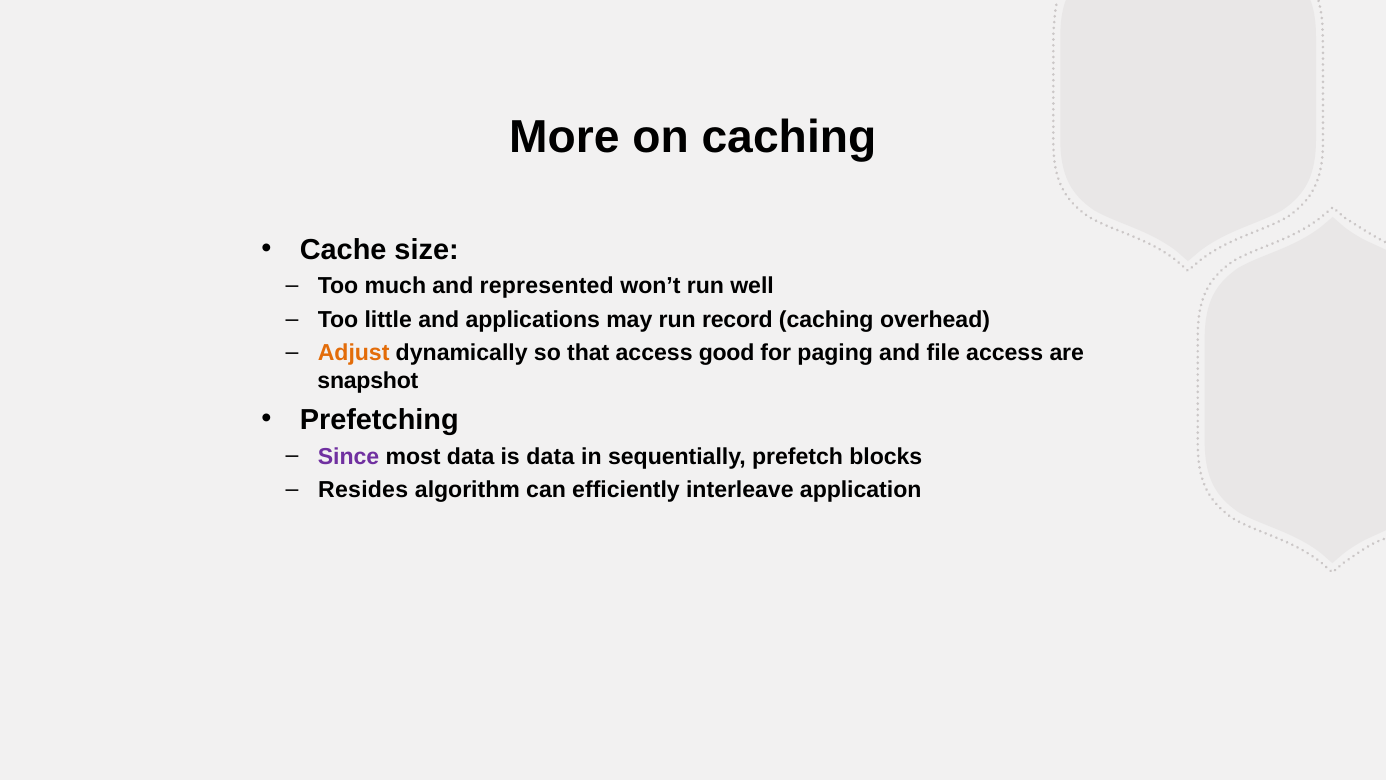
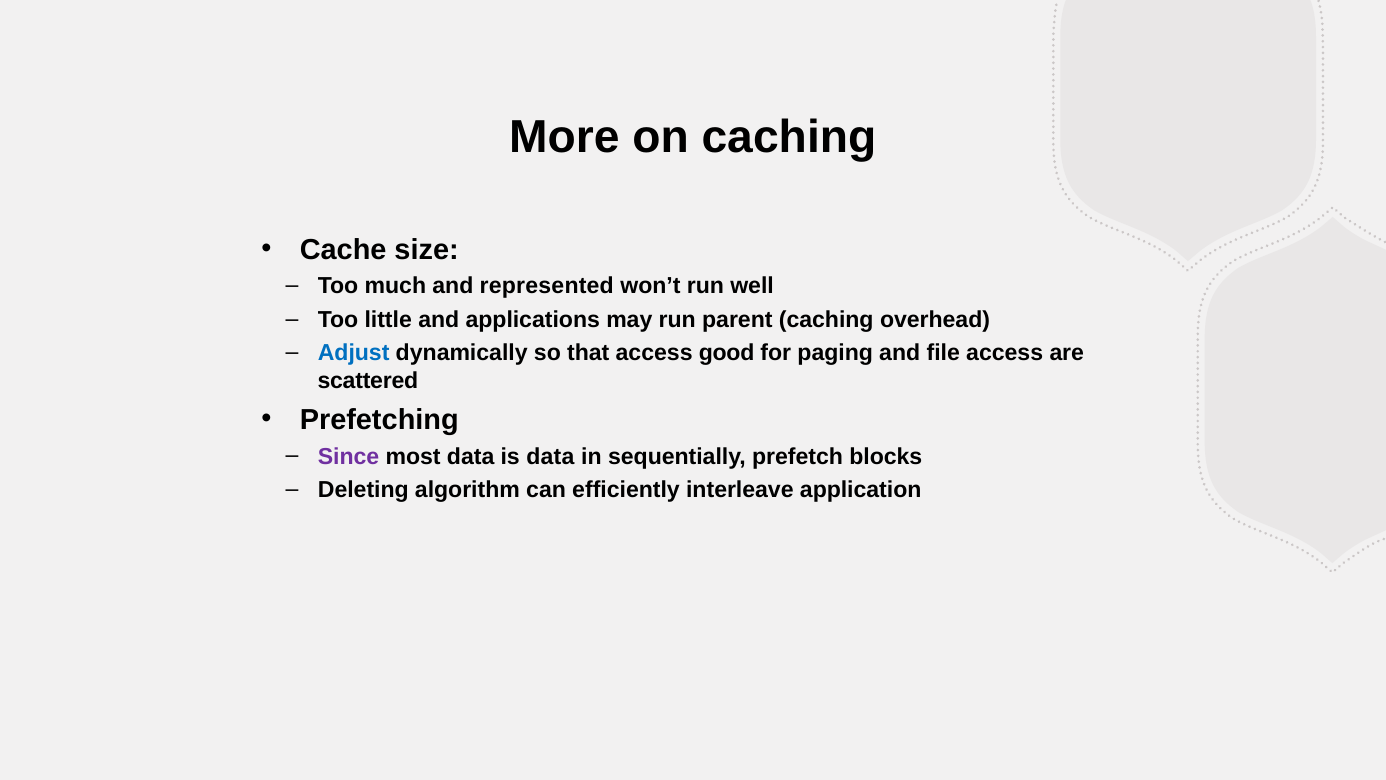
record: record -> parent
Adjust colour: orange -> blue
snapshot: snapshot -> scattered
Resides: Resides -> Deleting
